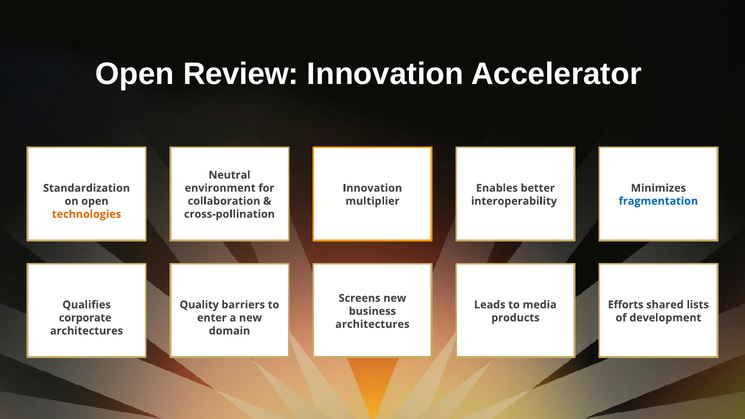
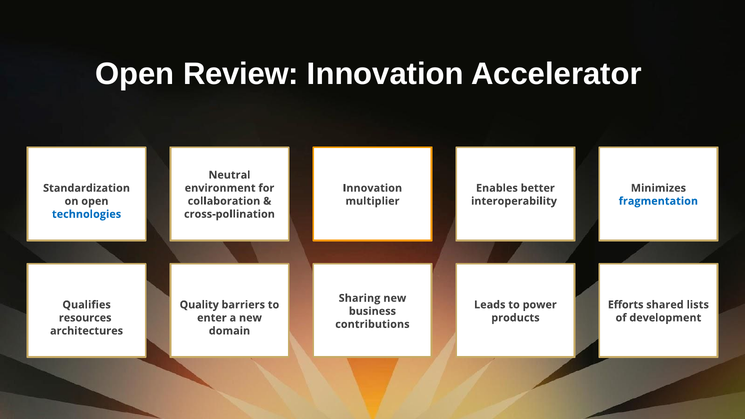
technologies colour: orange -> blue
Screens: Screens -> Sharing
media: media -> power
corporate: corporate -> resources
architectures at (372, 324): architectures -> contributions
